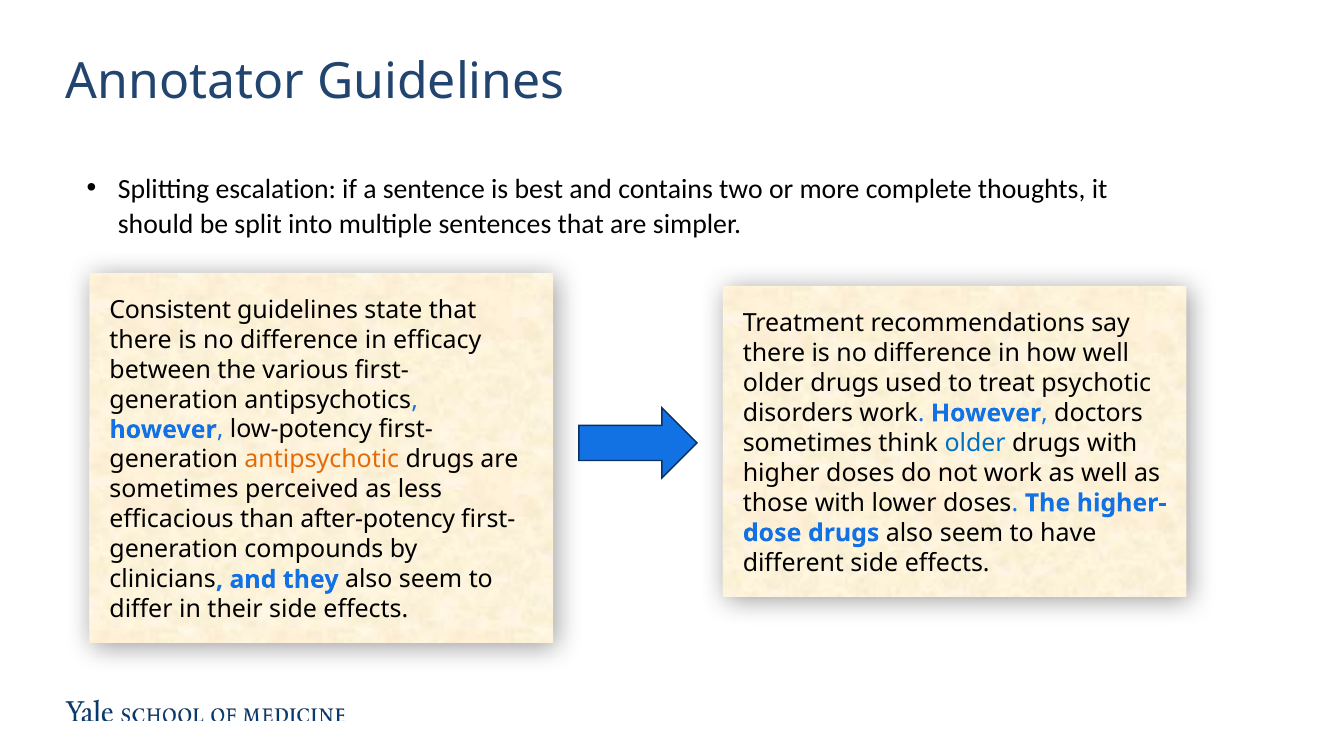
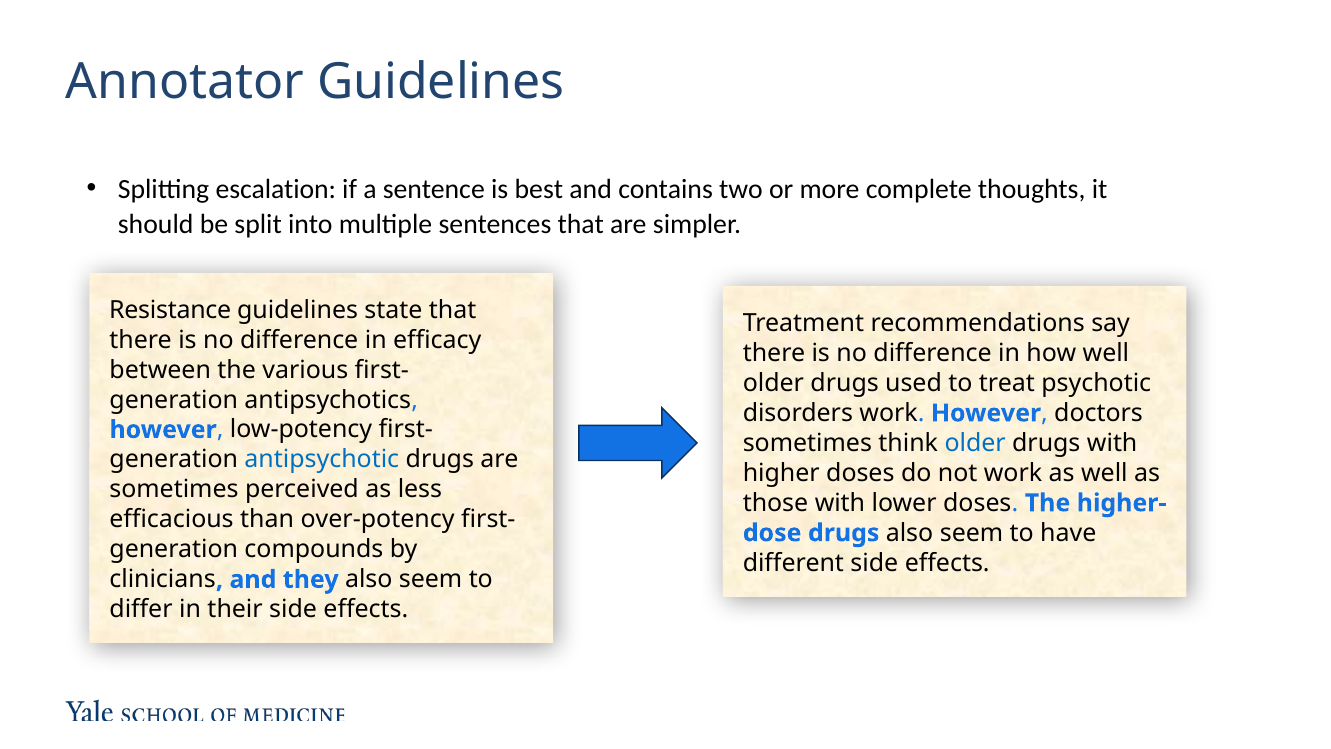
Consistent: Consistent -> Resistance
antipsychotic colour: orange -> blue
after-potency: after-potency -> over-potency
